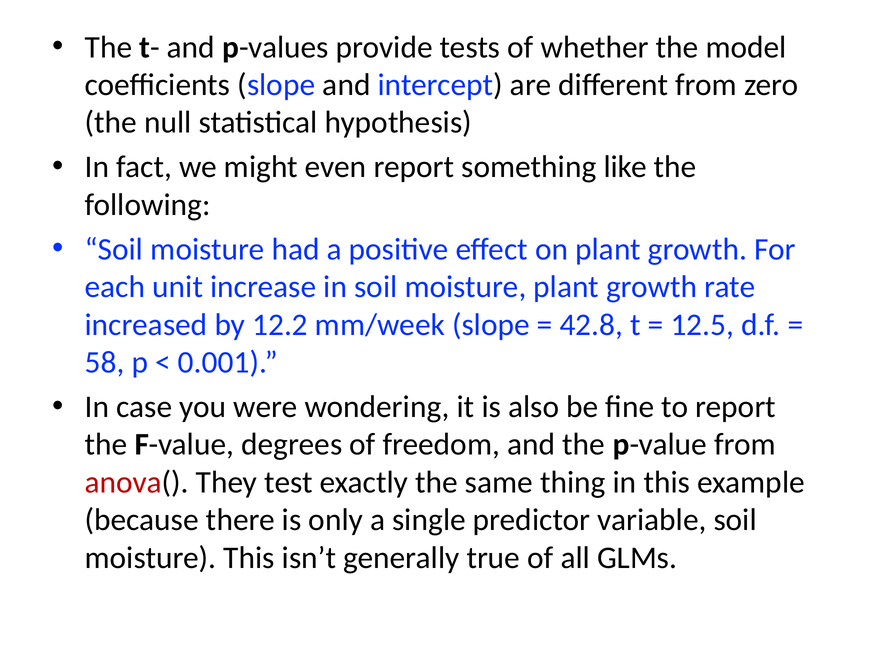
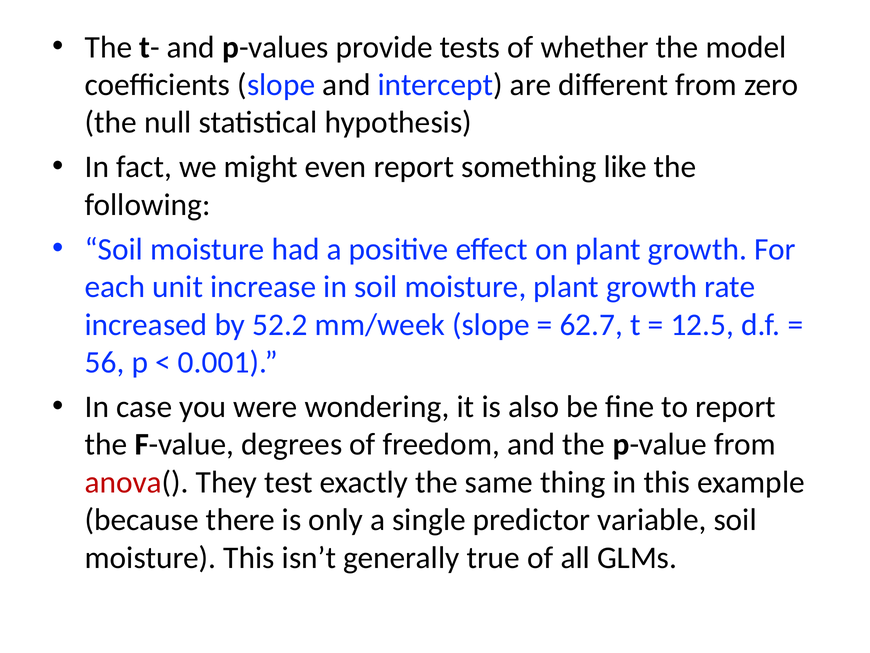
12.2: 12.2 -> 52.2
42.8: 42.8 -> 62.7
58: 58 -> 56
